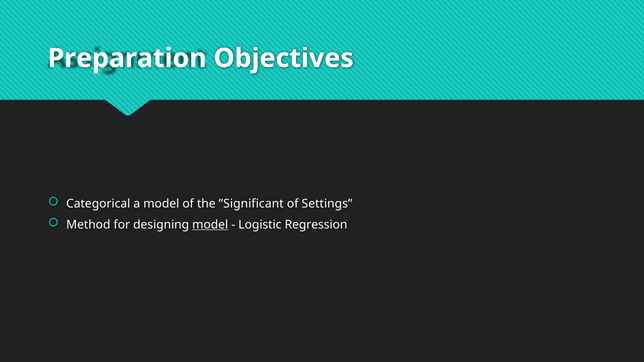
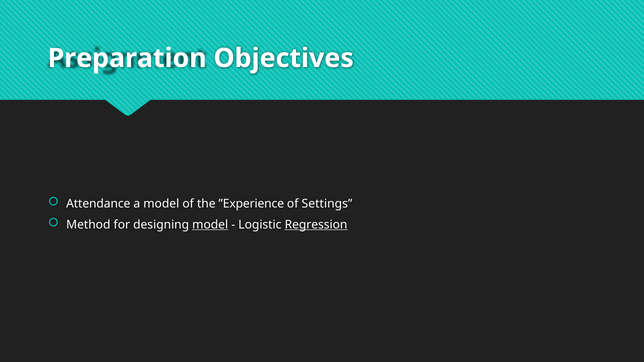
Categorical: Categorical -> Attendance
”Significant: ”Significant -> ”Experience
Regression underline: none -> present
